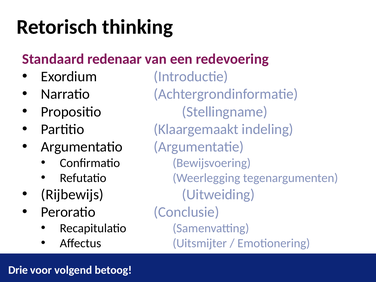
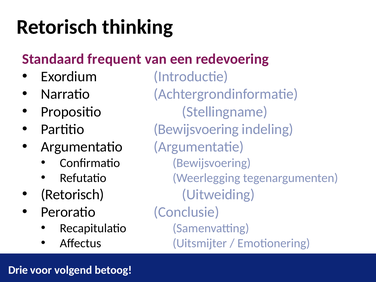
redenaar: redenaar -> frequent
Partitio Klaargemaakt: Klaargemaakt -> Bewijsvoering
Rijbewijs at (72, 194): Rijbewijs -> Retorisch
